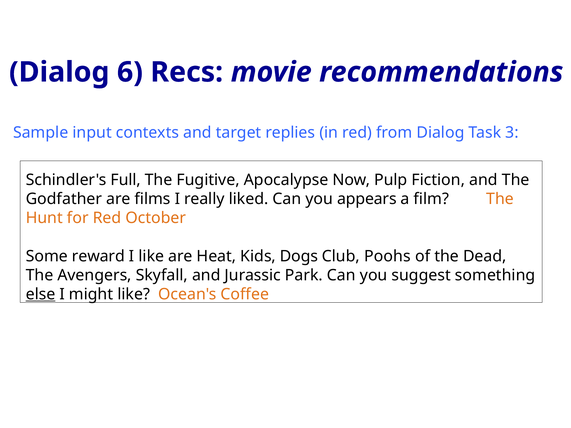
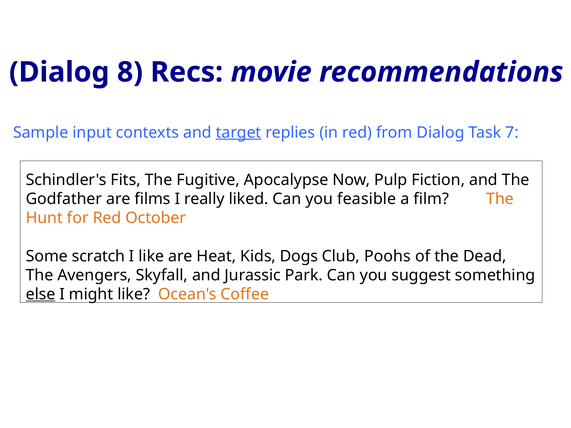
6: 6 -> 8
target underline: none -> present
3: 3 -> 7
Full: Full -> Fits
appears: appears -> feasible
reward: reward -> scratch
